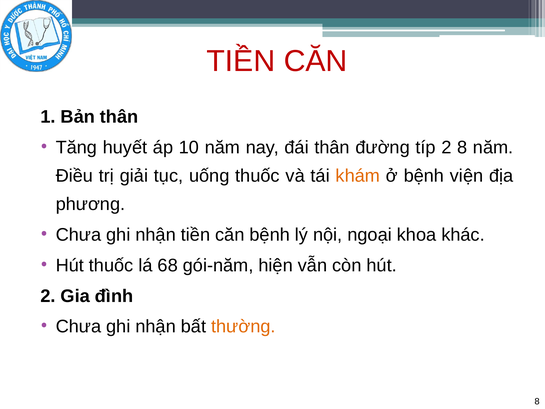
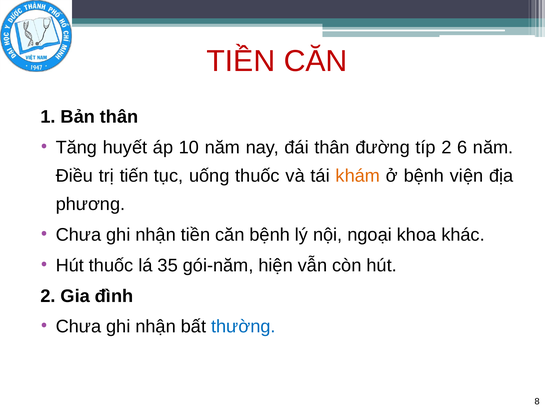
2 8: 8 -> 6
giải: giải -> tiến
68: 68 -> 35
thường colour: orange -> blue
